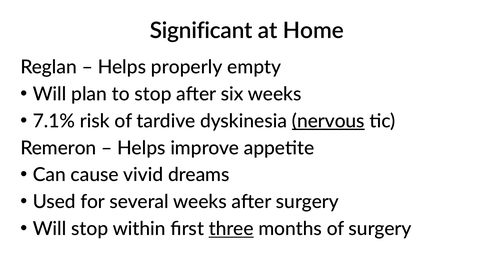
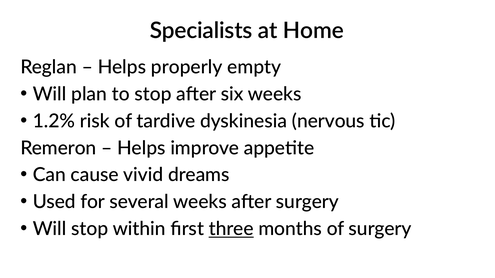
Significant: Significant -> Specialists
7.1%: 7.1% -> 1.2%
nervous underline: present -> none
